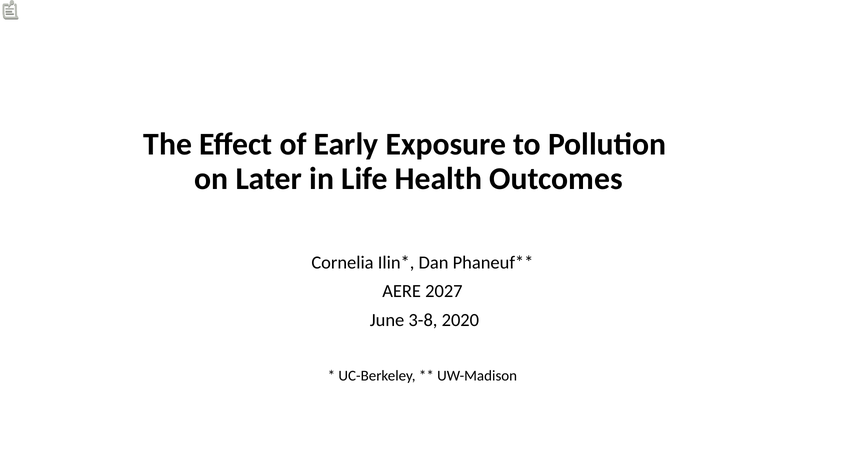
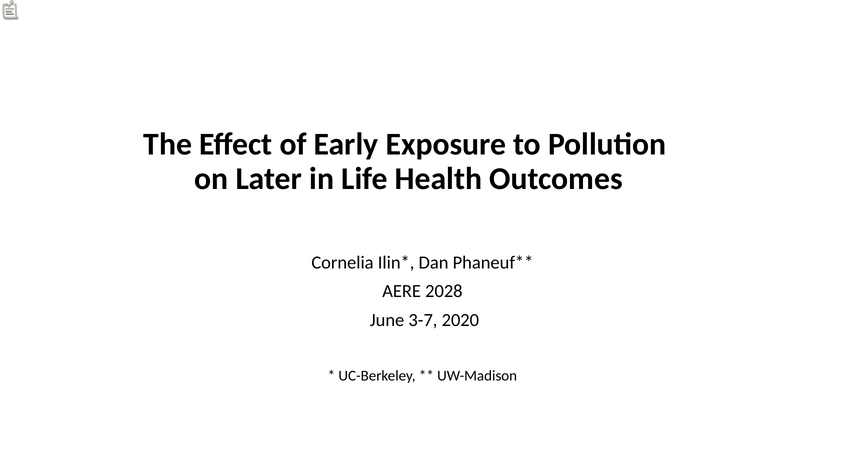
2027: 2027 -> 2028
3-8: 3-8 -> 3-7
